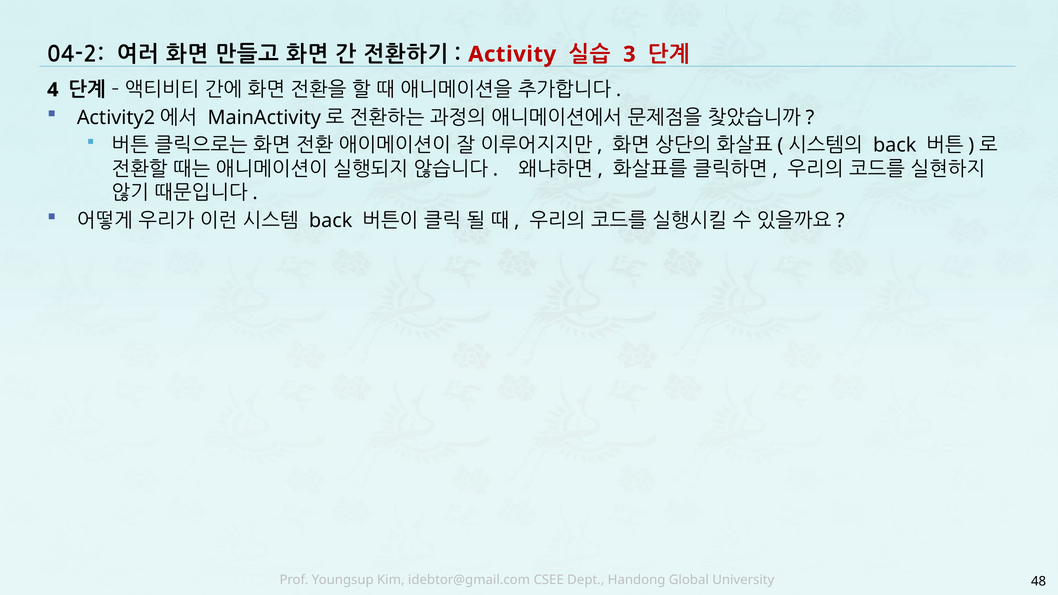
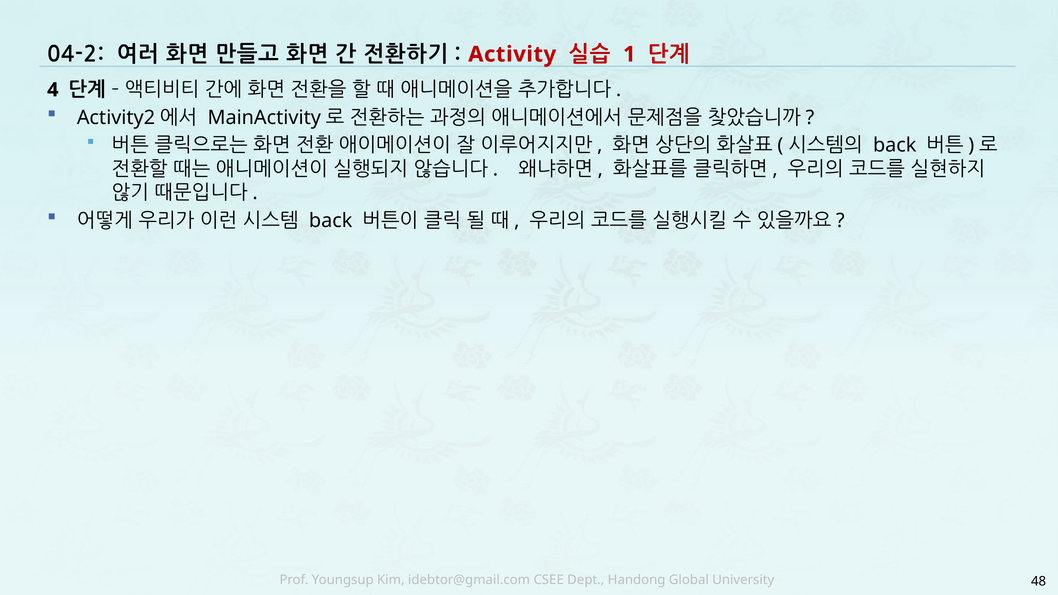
3: 3 -> 1
